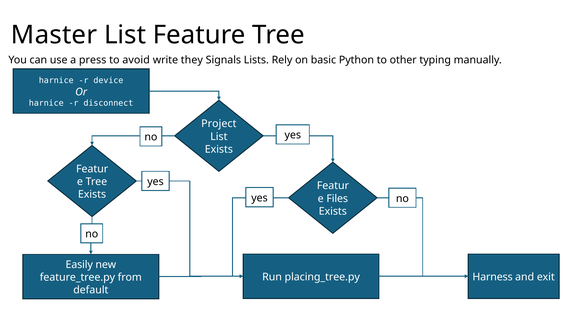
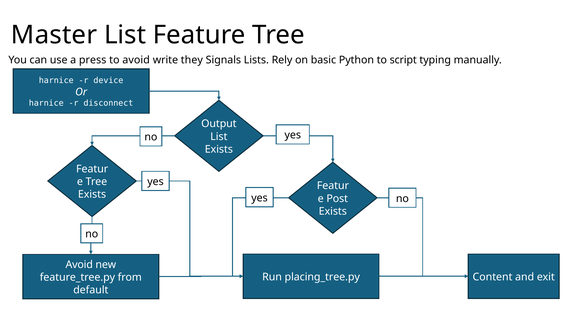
other: other -> script
Project: Project -> Output
Files: Files -> Post
Easily at (79, 264): Easily -> Avoid
Harness: Harness -> Content
